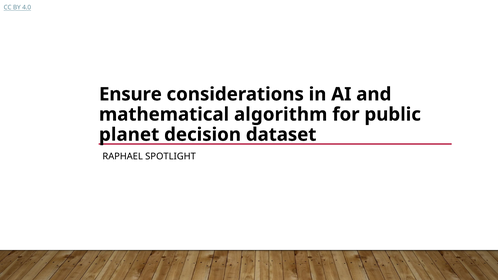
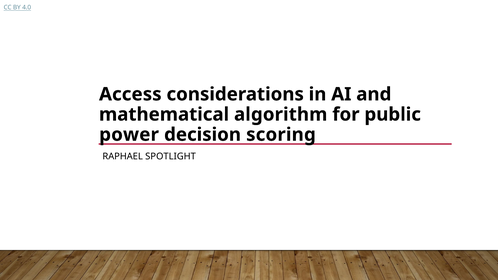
Ensure: Ensure -> Access
planet: planet -> power
dataset: dataset -> scoring
